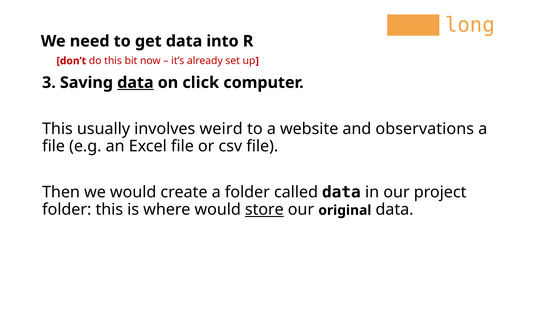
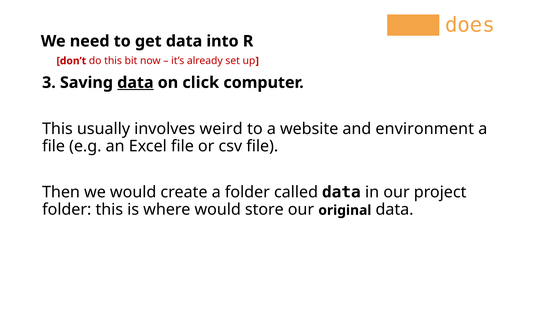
long: long -> does
observations: observations -> environment
store underline: present -> none
